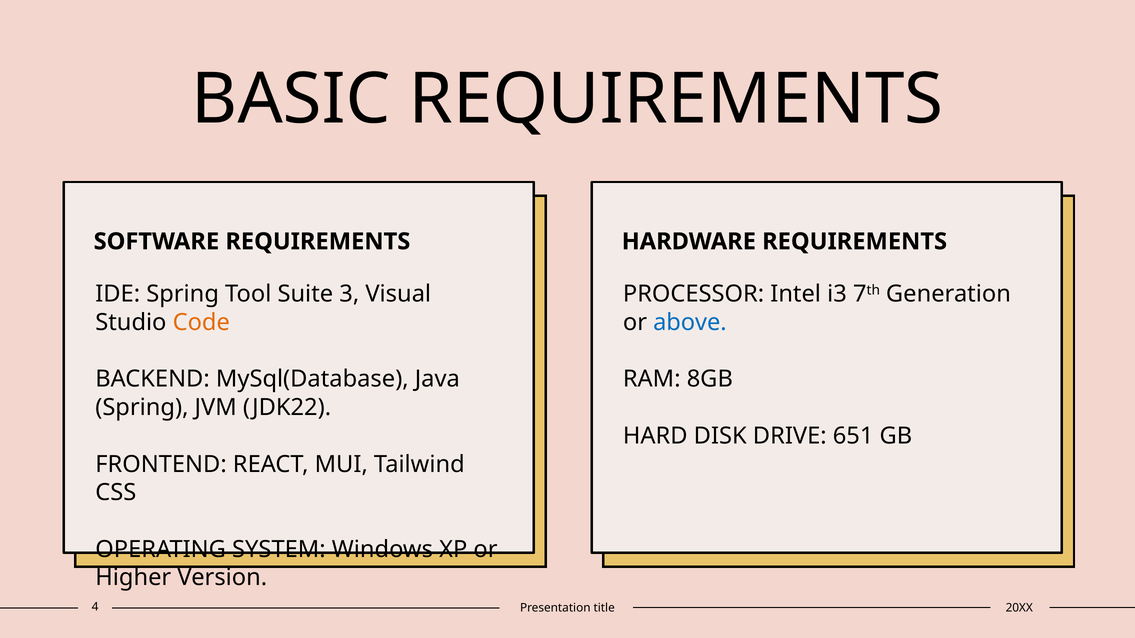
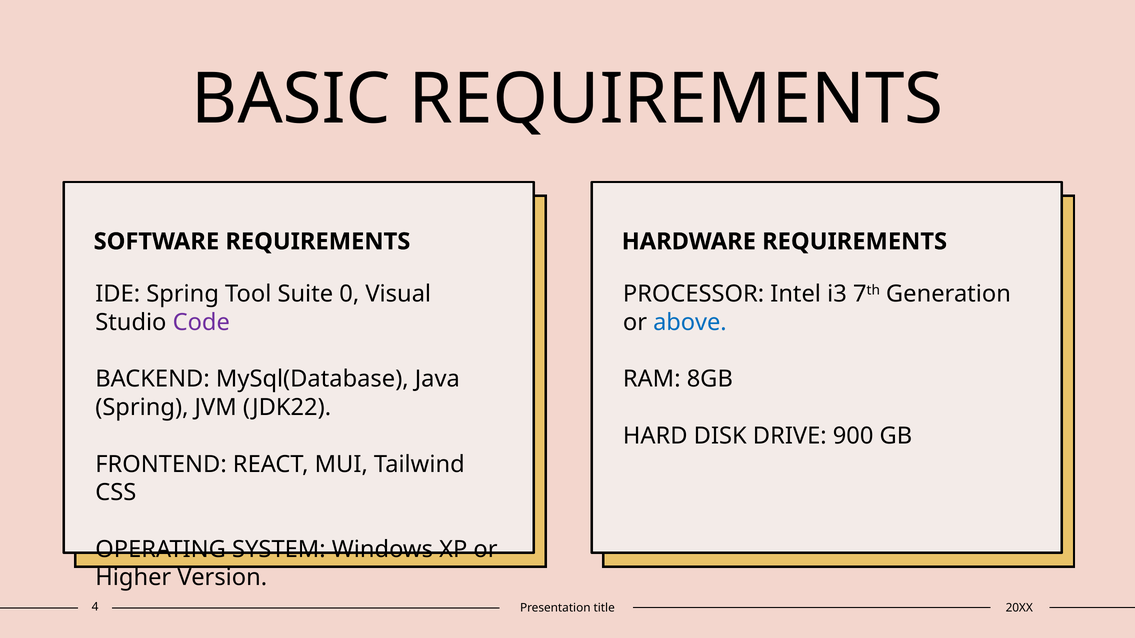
3: 3 -> 0
Code colour: orange -> purple
651: 651 -> 900
